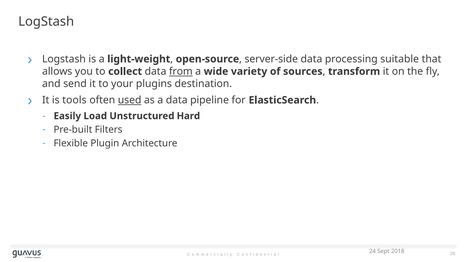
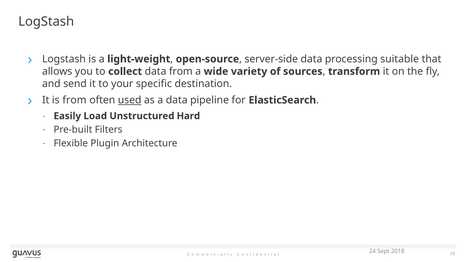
from at (181, 71) underline: present -> none
plugins: plugins -> specific
is tools: tools -> from
